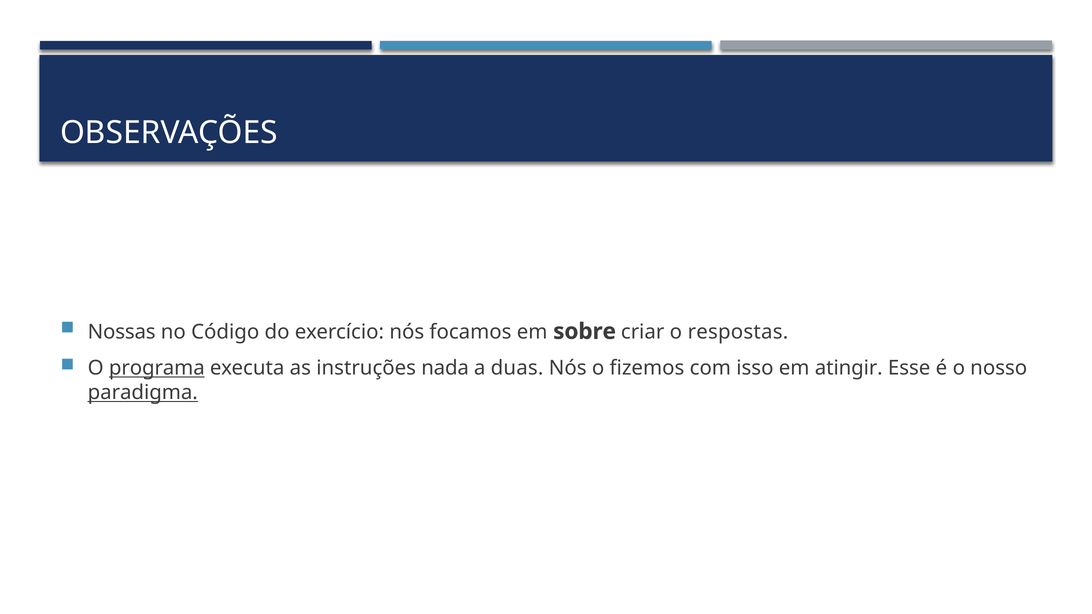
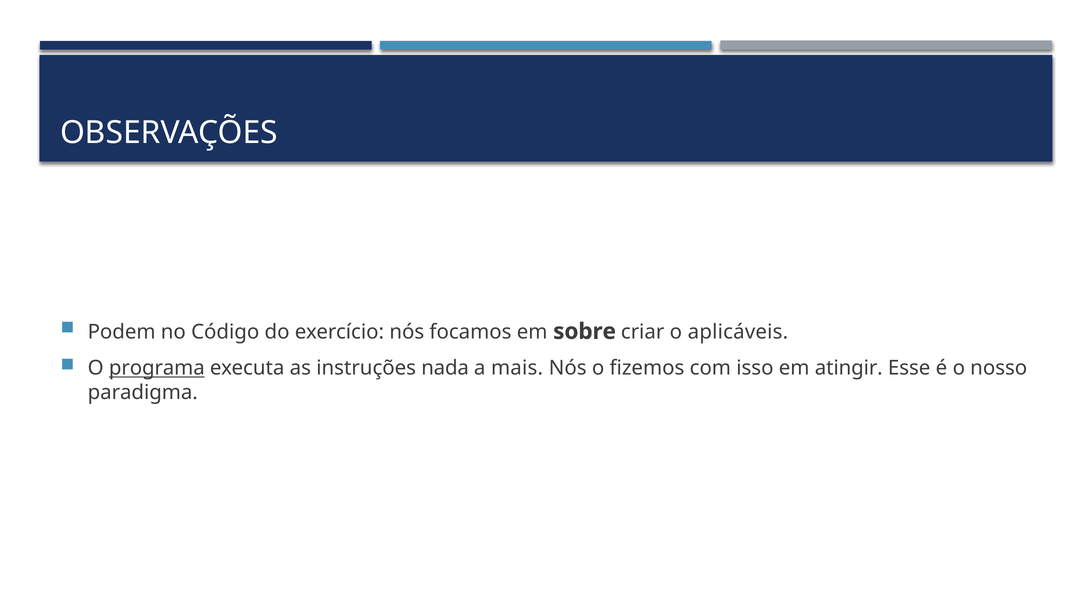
Nossas: Nossas -> Podem
respostas: respostas -> aplicáveis
duas: duas -> mais
paradigma underline: present -> none
